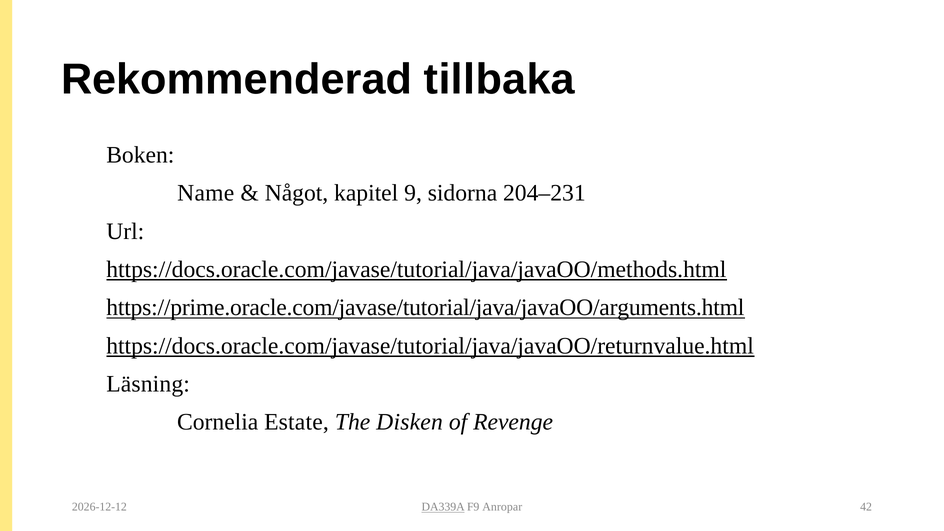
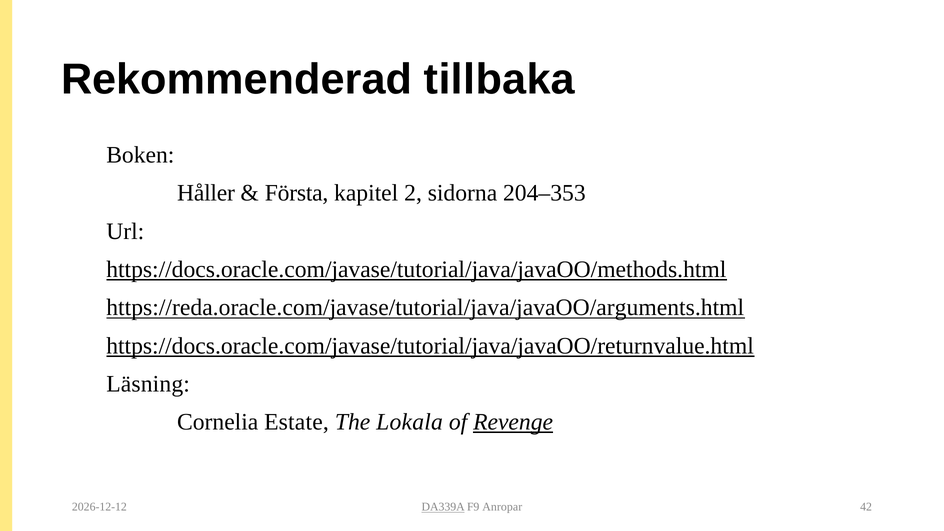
Name: Name -> Håller
Något: Något -> Första
9: 9 -> 2
204–231: 204–231 -> 204–353
https://prime.oracle.com/javase/tutorial/java/javaOO/arguments.html: https://prime.oracle.com/javase/tutorial/java/javaOO/arguments.html -> https://reda.oracle.com/javase/tutorial/java/javaOO/arguments.html
Disken: Disken -> Lokala
Revenge underline: none -> present
